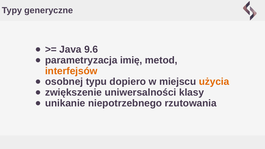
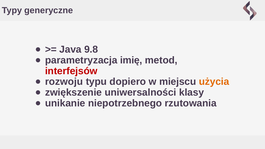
9.6: 9.6 -> 9.8
interfejsów colour: orange -> red
osobnej: osobnej -> rozwoju
